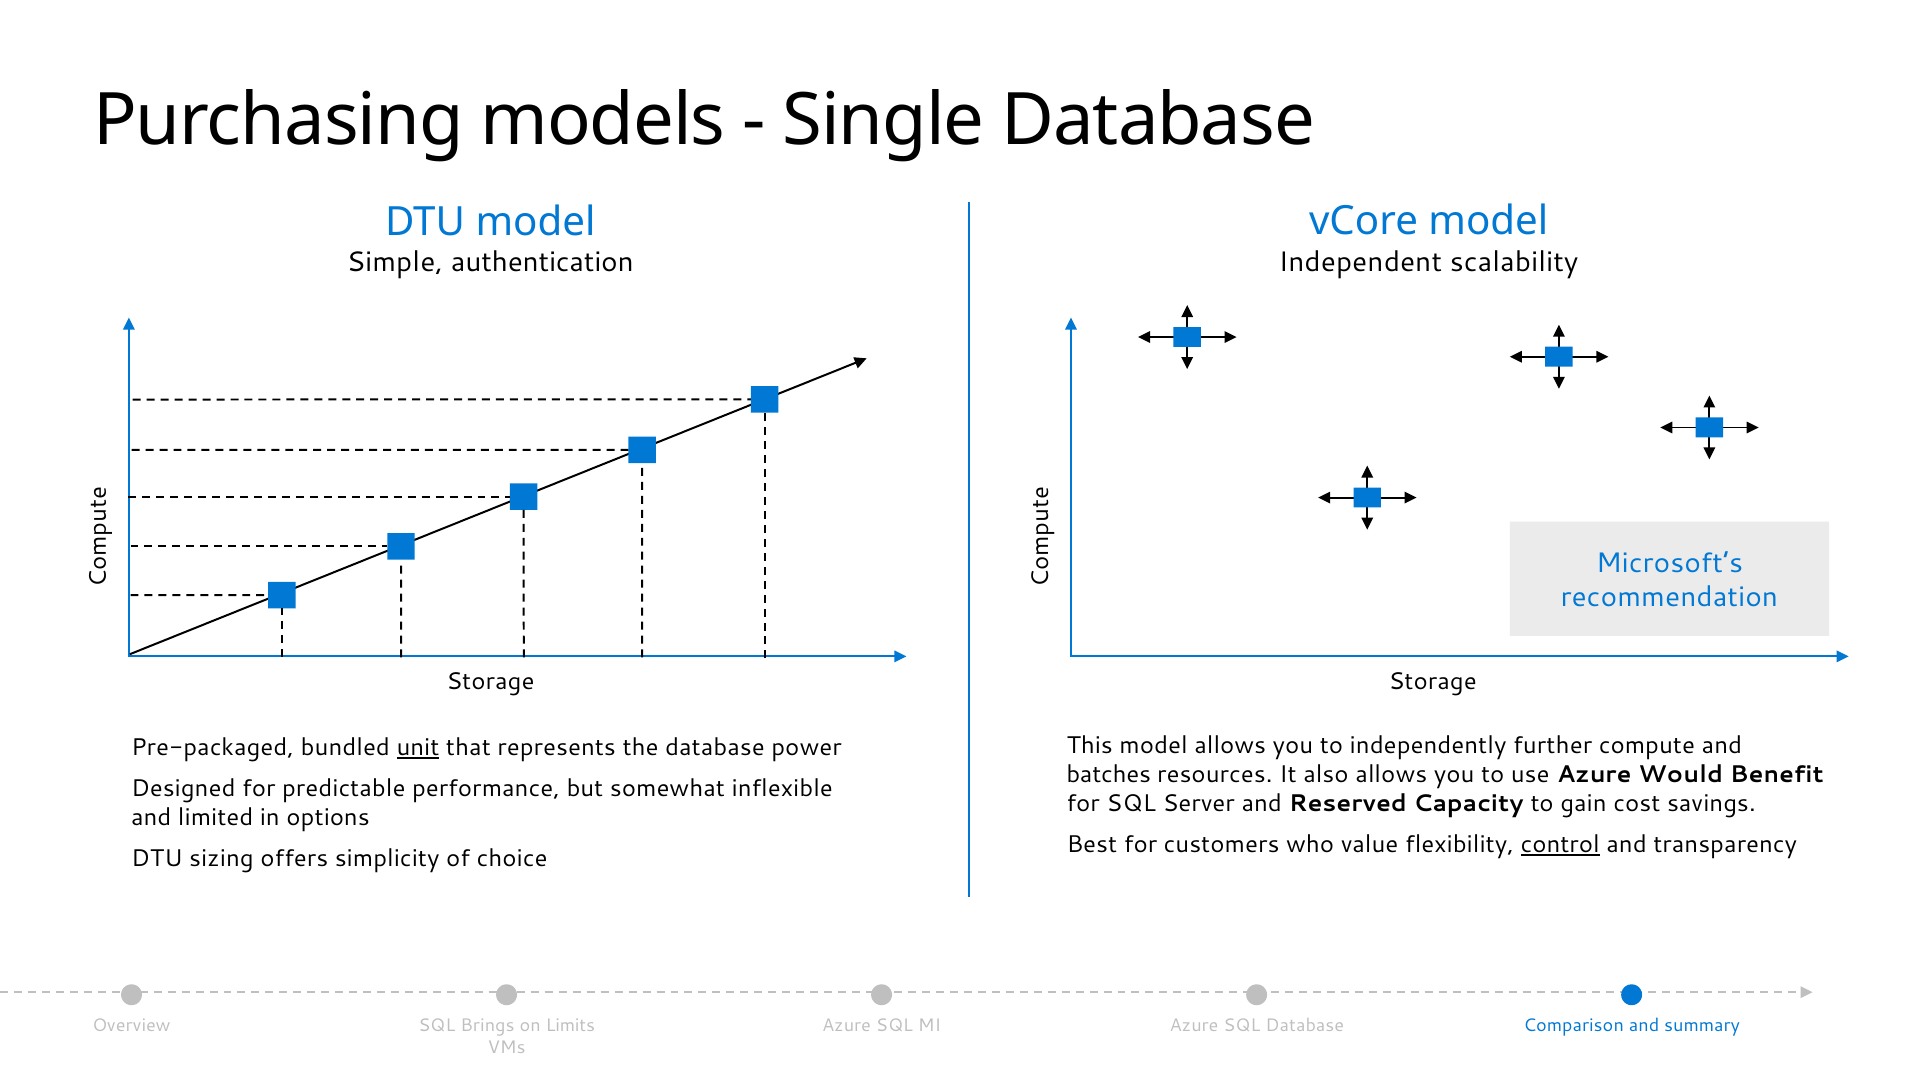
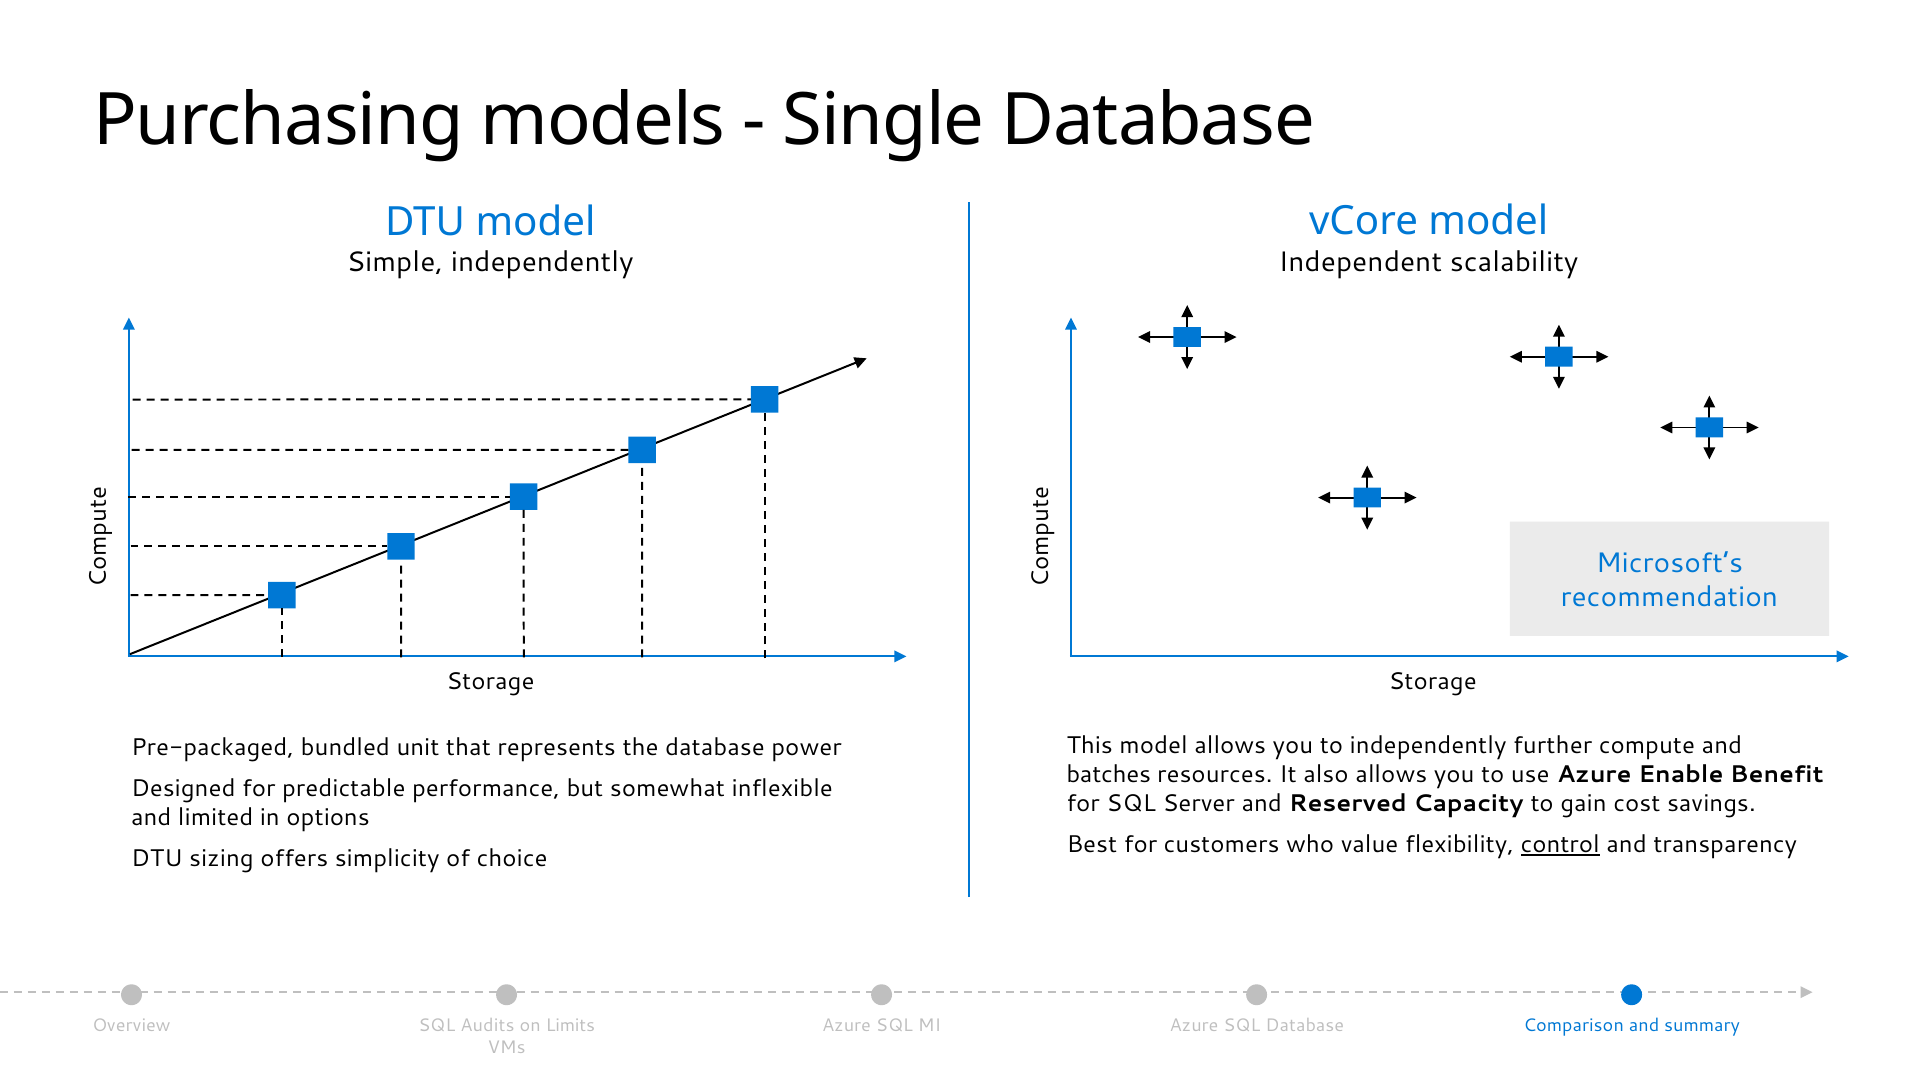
Simple authentication: authentication -> independently
unit underline: present -> none
Would: Would -> Enable
Brings: Brings -> Audits
